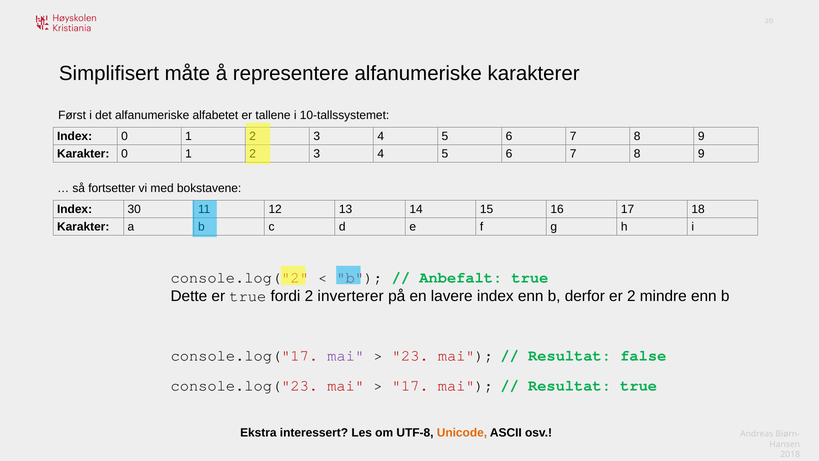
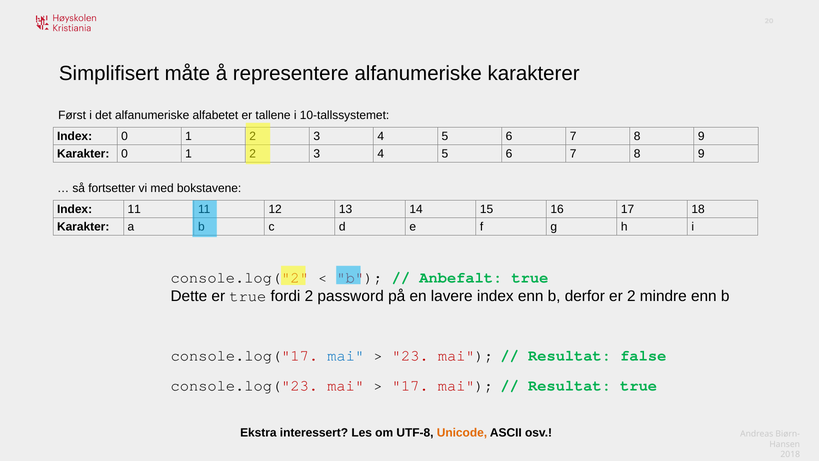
Index 30: 30 -> 11
inverterer: inverterer -> password
mai at (346, 355) colour: purple -> blue
